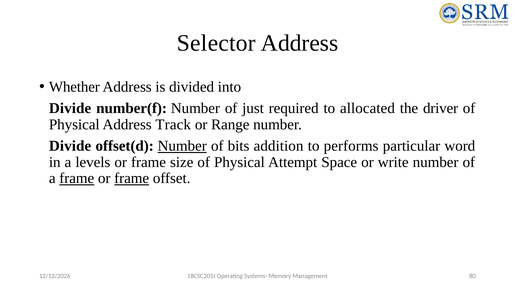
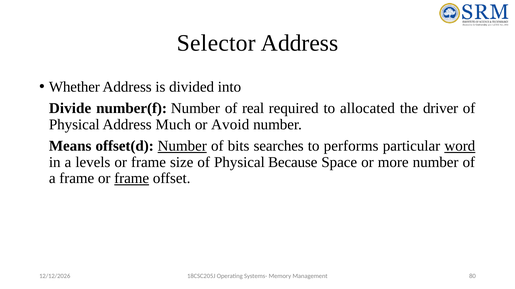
just: just -> real
Track: Track -> Much
Range: Range -> Avoid
Divide at (70, 146): Divide -> Means
addition: addition -> searches
word underline: none -> present
Attempt: Attempt -> Because
write: write -> more
frame at (77, 179) underline: present -> none
